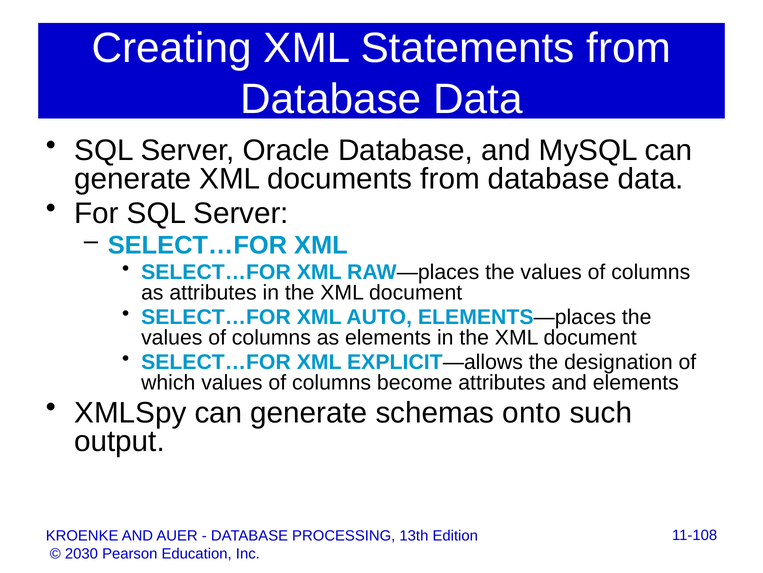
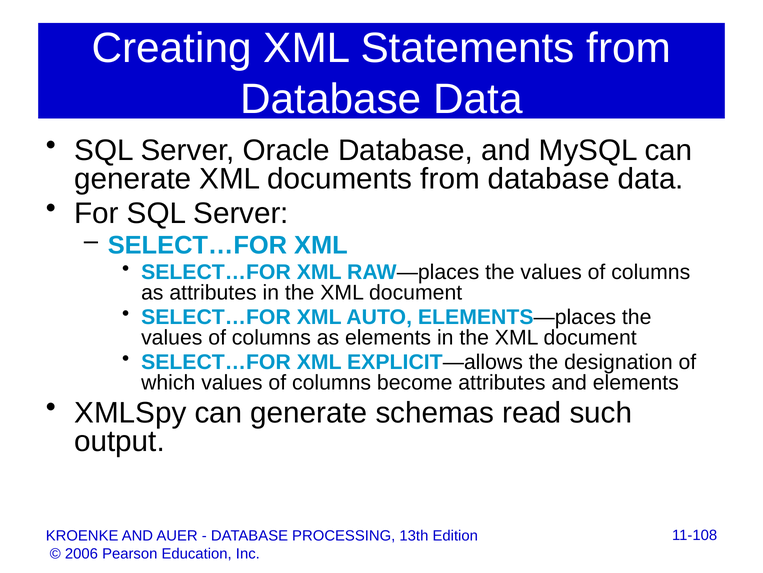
onto: onto -> read
2030: 2030 -> 2006
